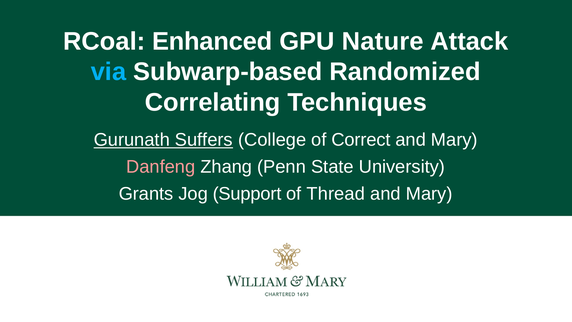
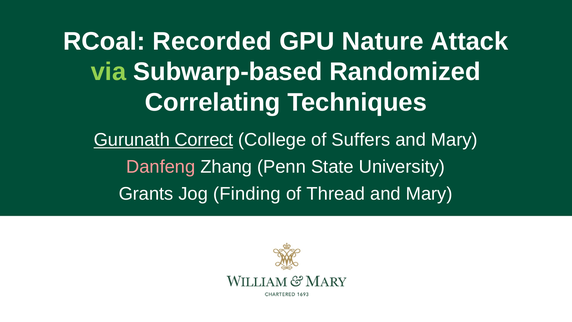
Enhanced: Enhanced -> Recorded
via colour: light blue -> light green
Suffers: Suffers -> Correct
Correct: Correct -> Suffers
Support: Support -> Finding
